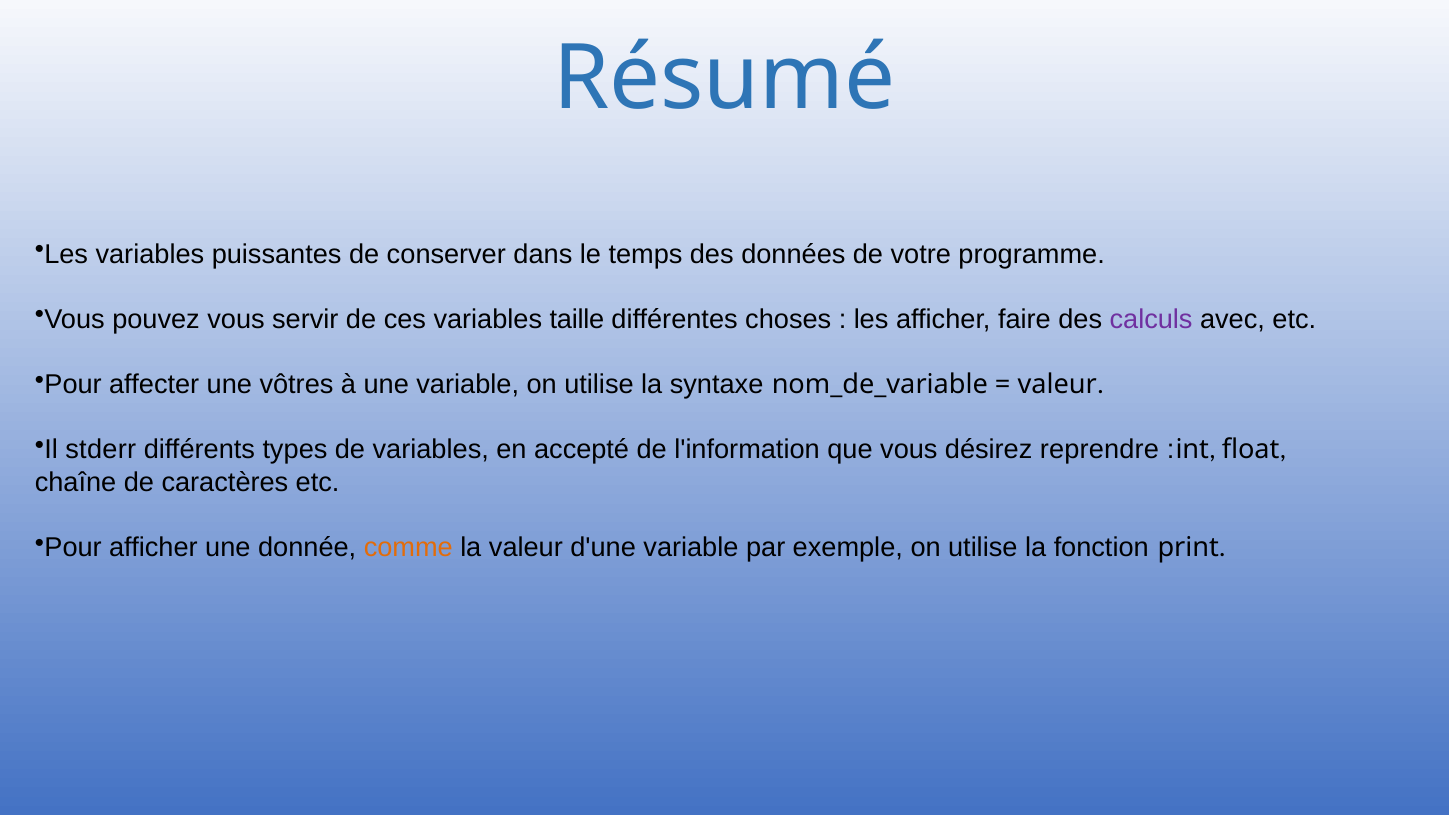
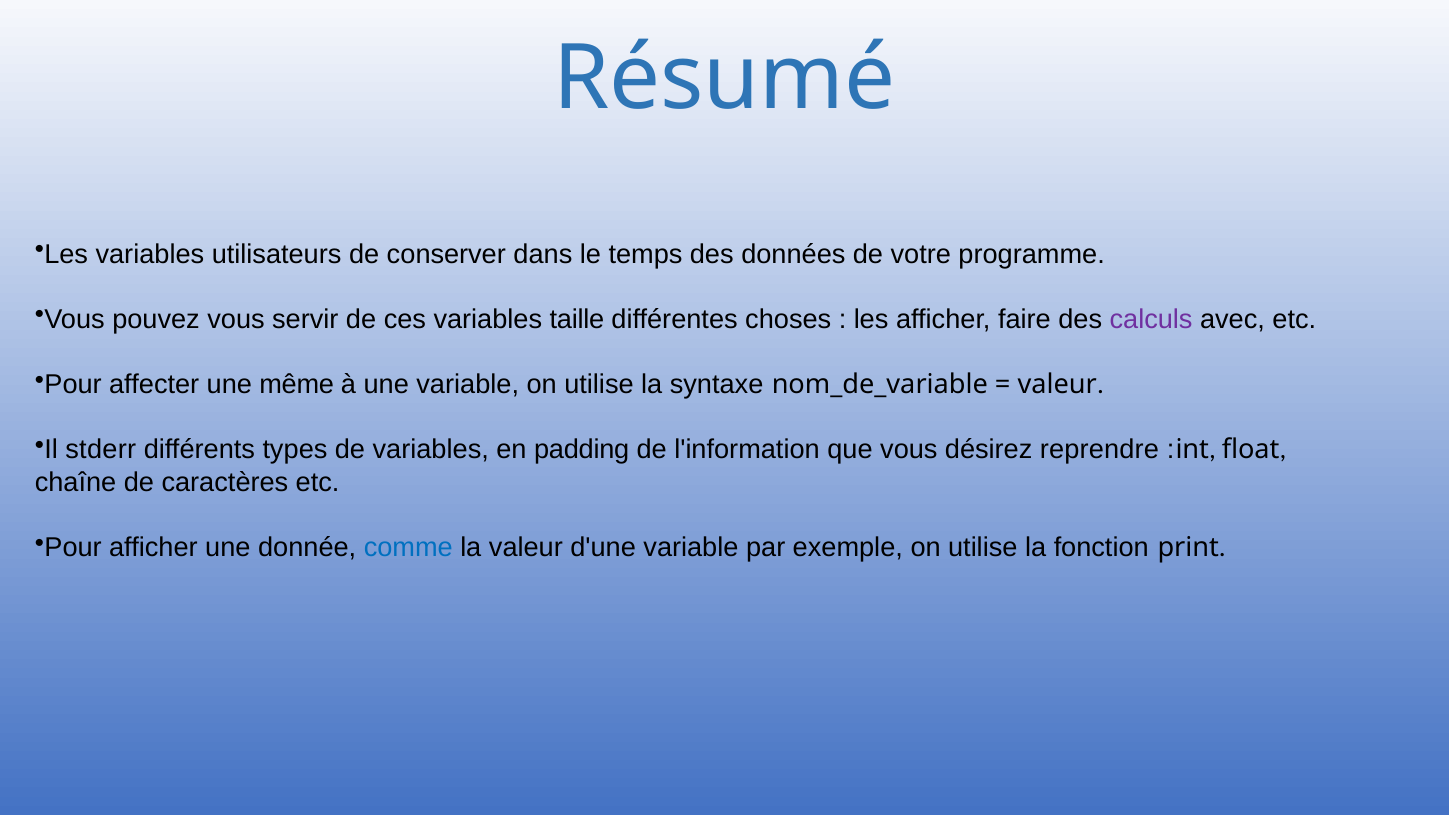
puissantes: puissantes -> utilisateurs
vôtres: vôtres -> même
accepté: accepté -> padding
comme colour: orange -> blue
